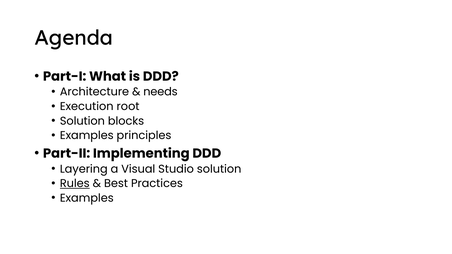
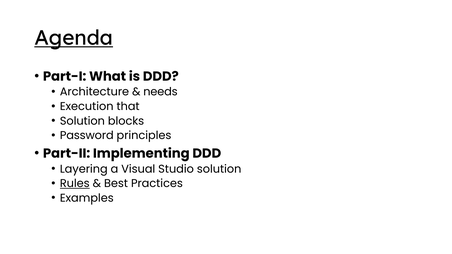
Agenda underline: none -> present
root: root -> that
Examples at (87, 136): Examples -> Password
